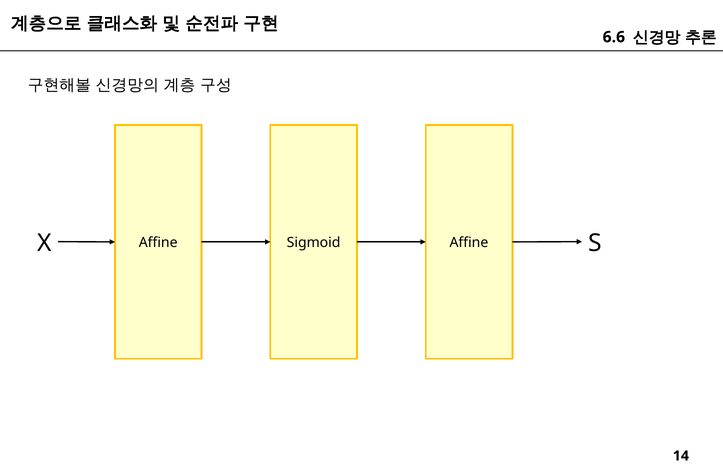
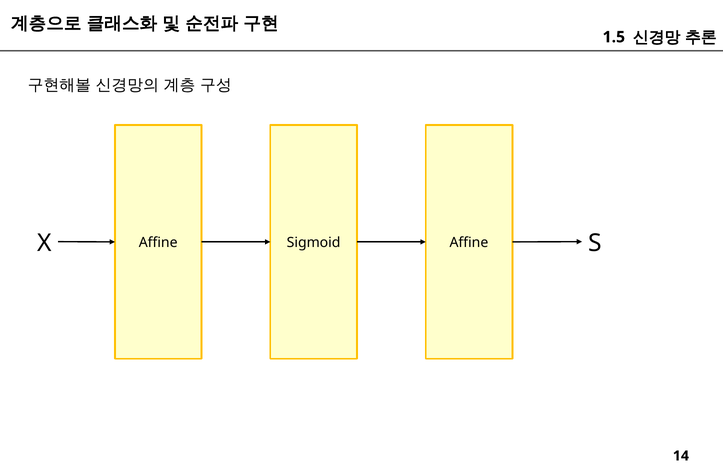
6.6: 6.6 -> 1.5
